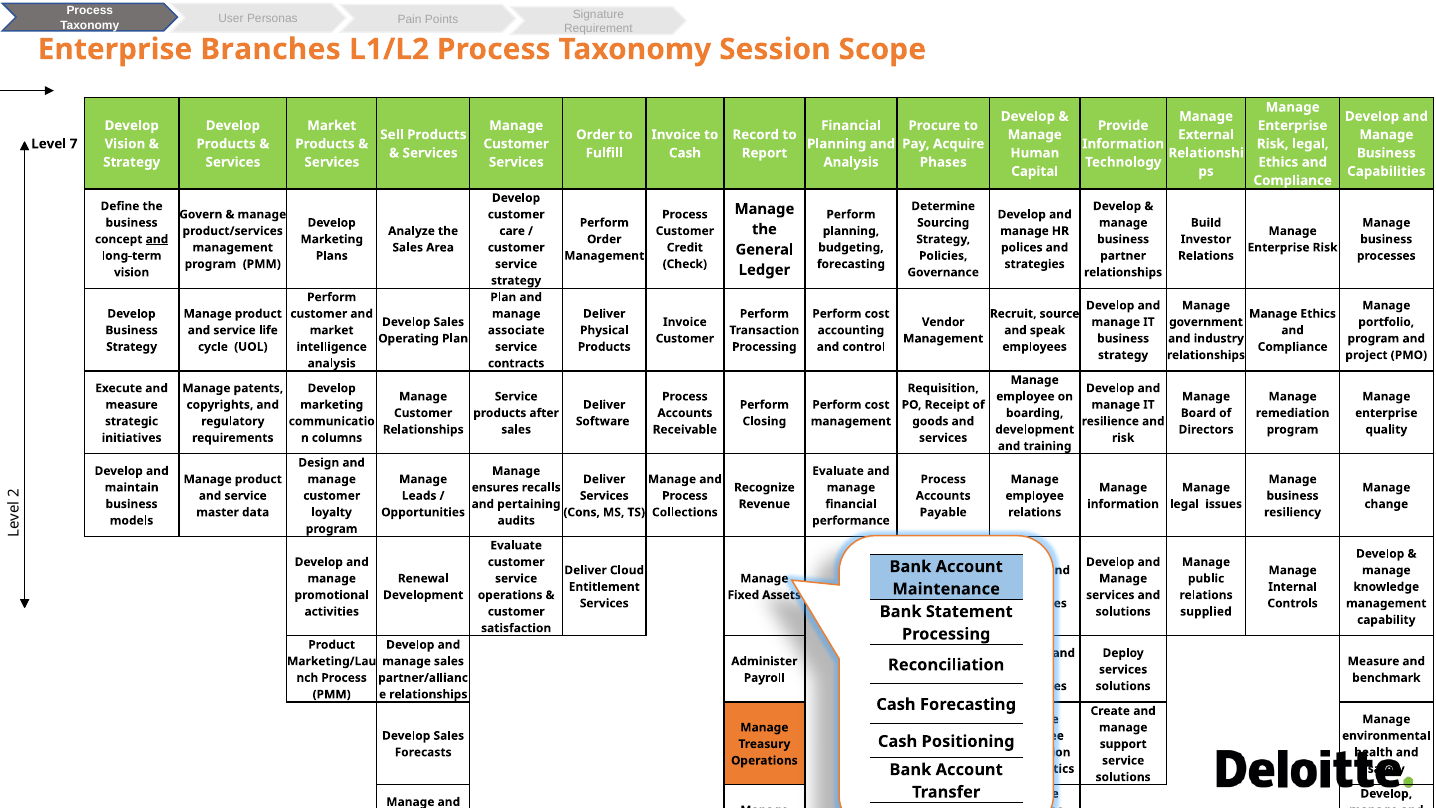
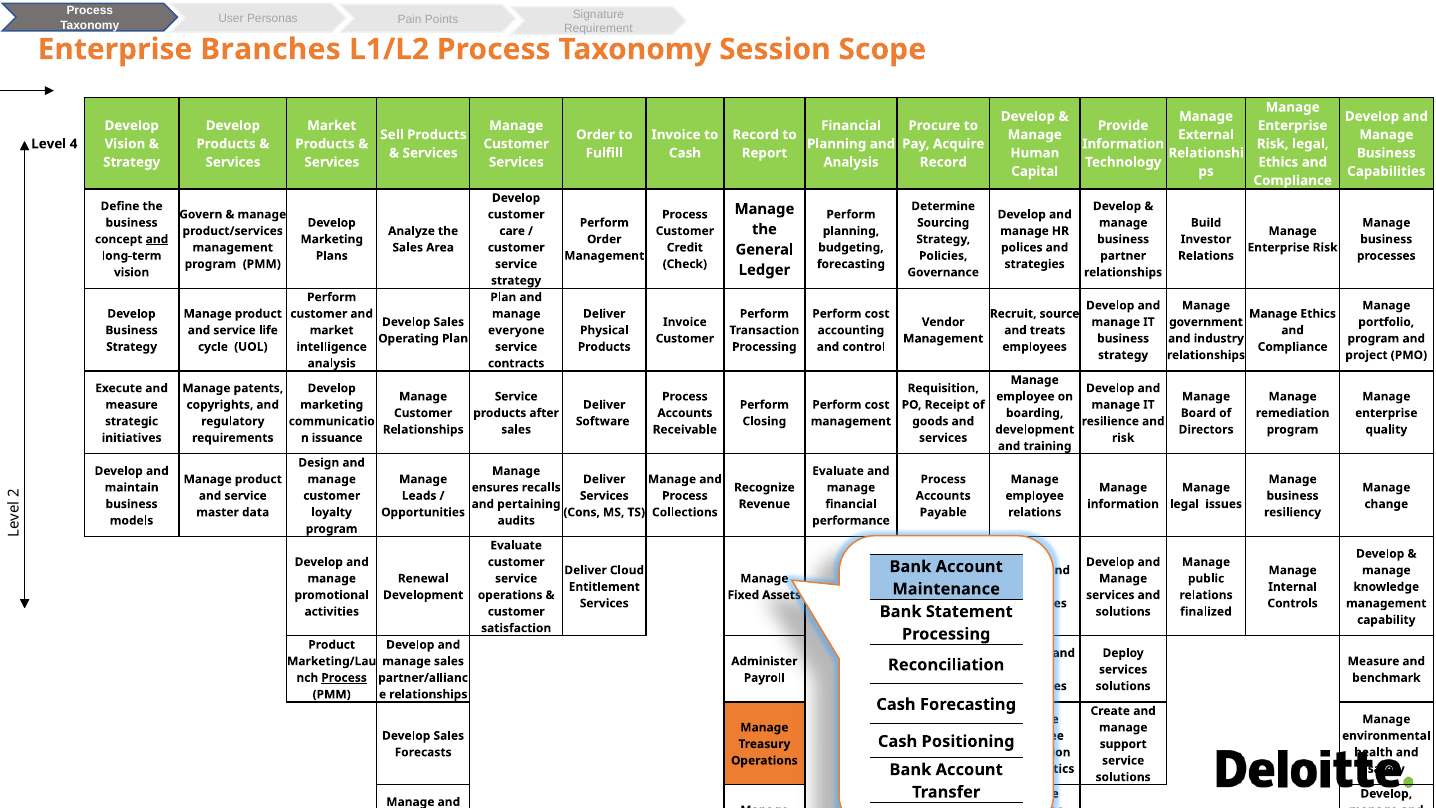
7: 7 -> 4
Phases at (943, 162): Phases -> Record
associate: associate -> everyone
speak: speak -> treats
columns: columns -> issuance
supplied: supplied -> finalized
Process at (344, 678) underline: none -> present
